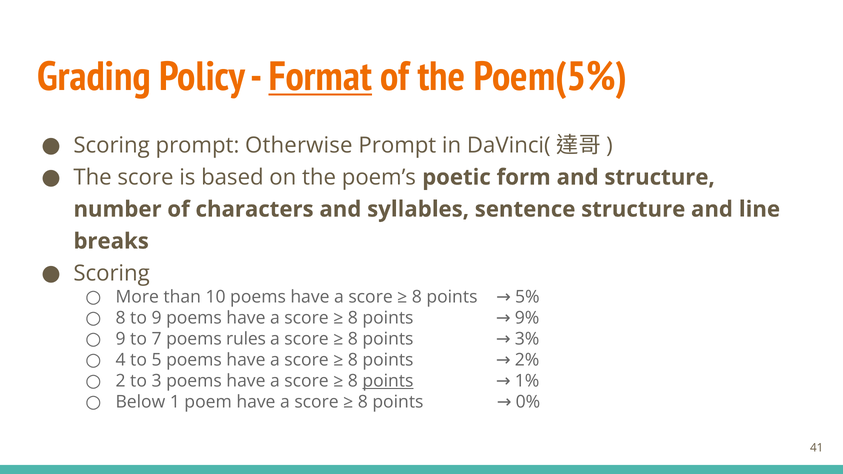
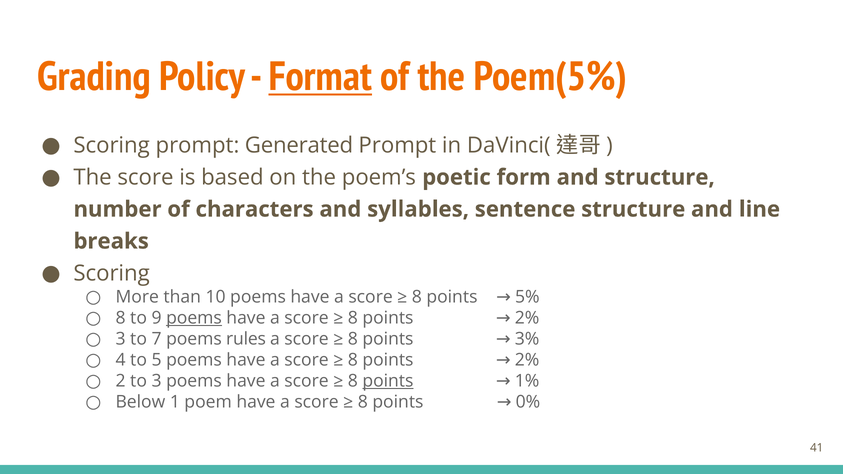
Otherwise: Otherwise -> Generated
poems at (194, 318) underline: none -> present
9% at (527, 318): 9% -> 2%
9 at (121, 339): 9 -> 3
